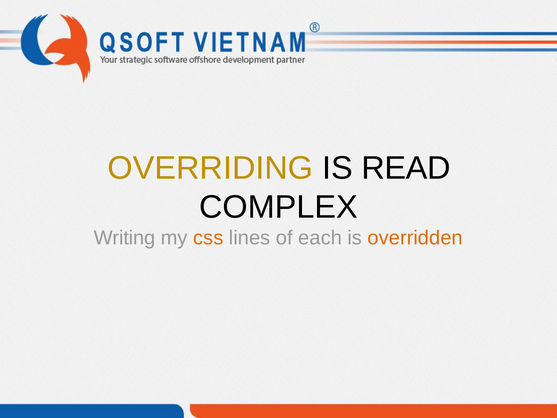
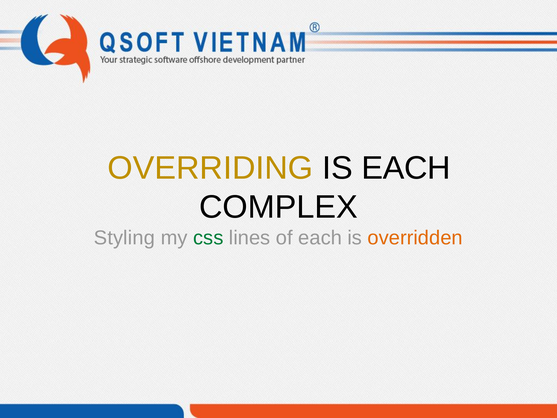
IS READ: READ -> EACH
Writing: Writing -> Styling
css colour: orange -> green
